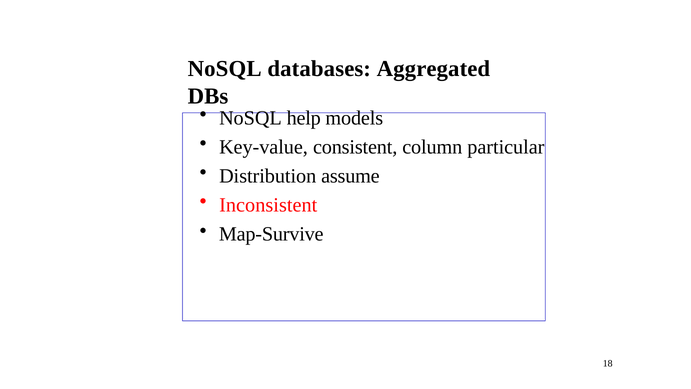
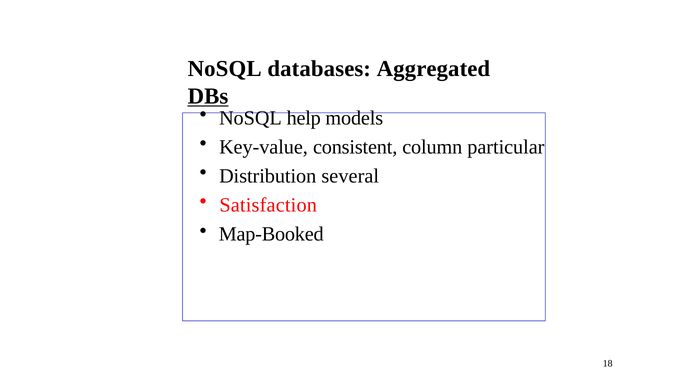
DBs underline: none -> present
assume: assume -> several
Inconsistent: Inconsistent -> Satisfaction
Map-Survive: Map-Survive -> Map-Booked
